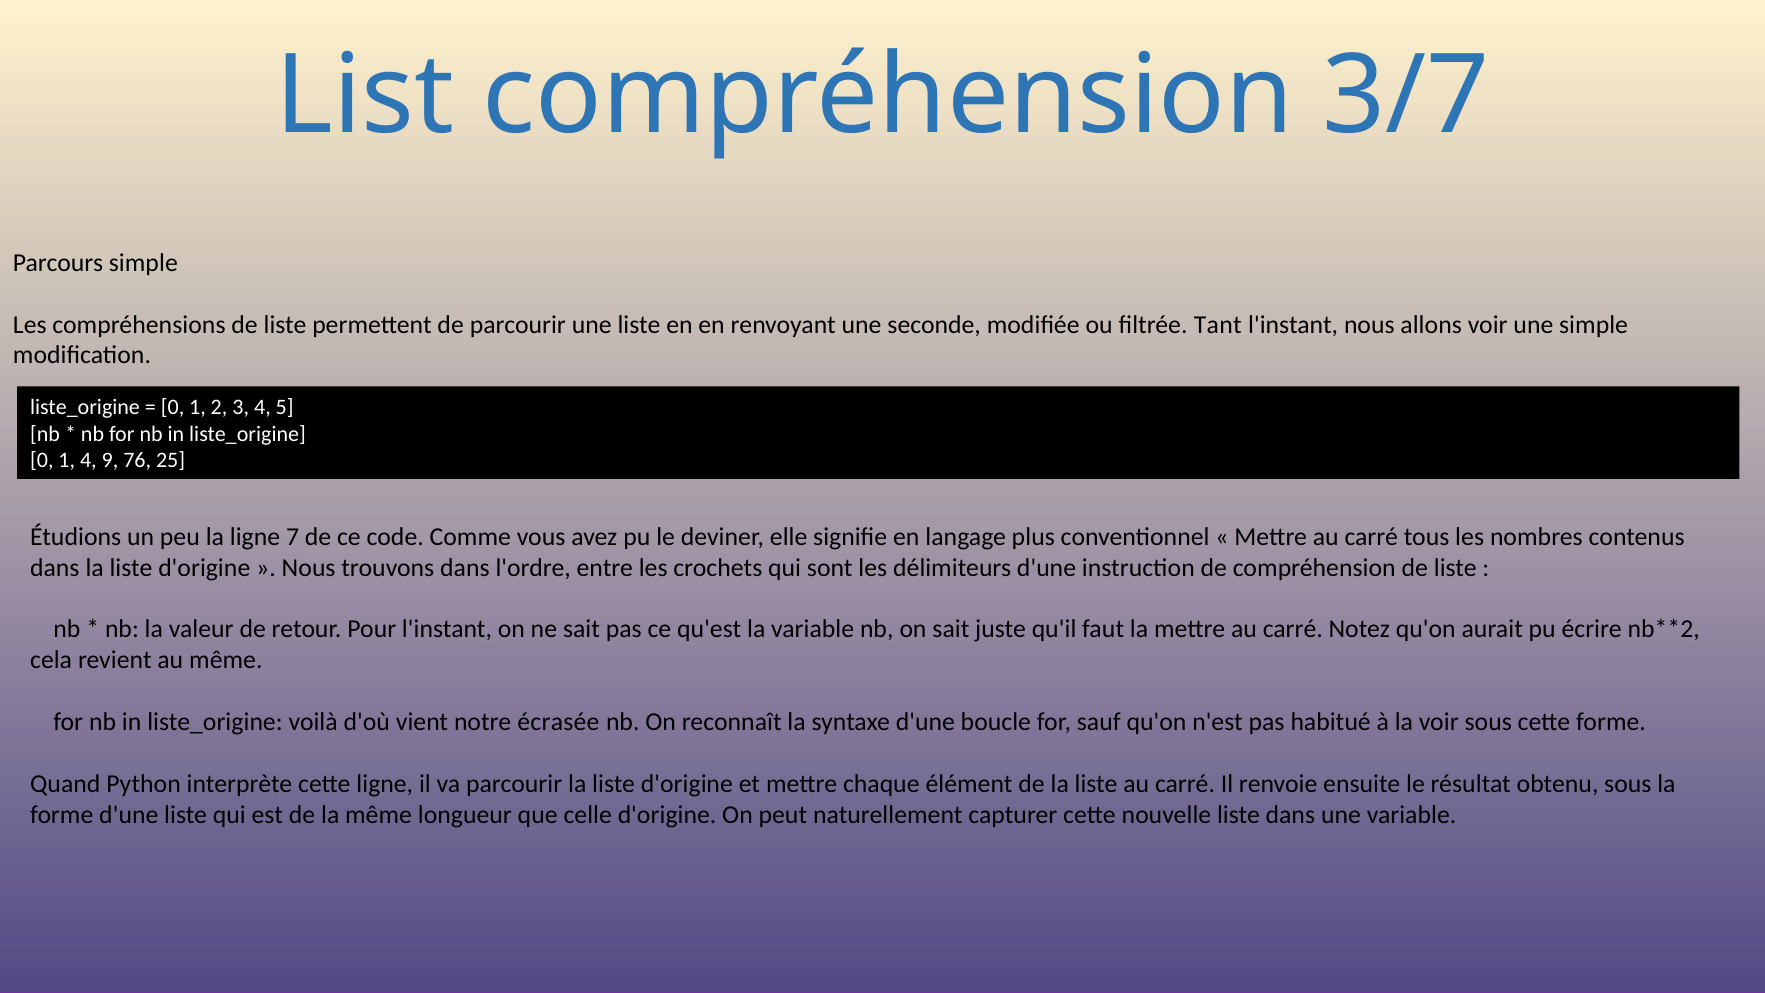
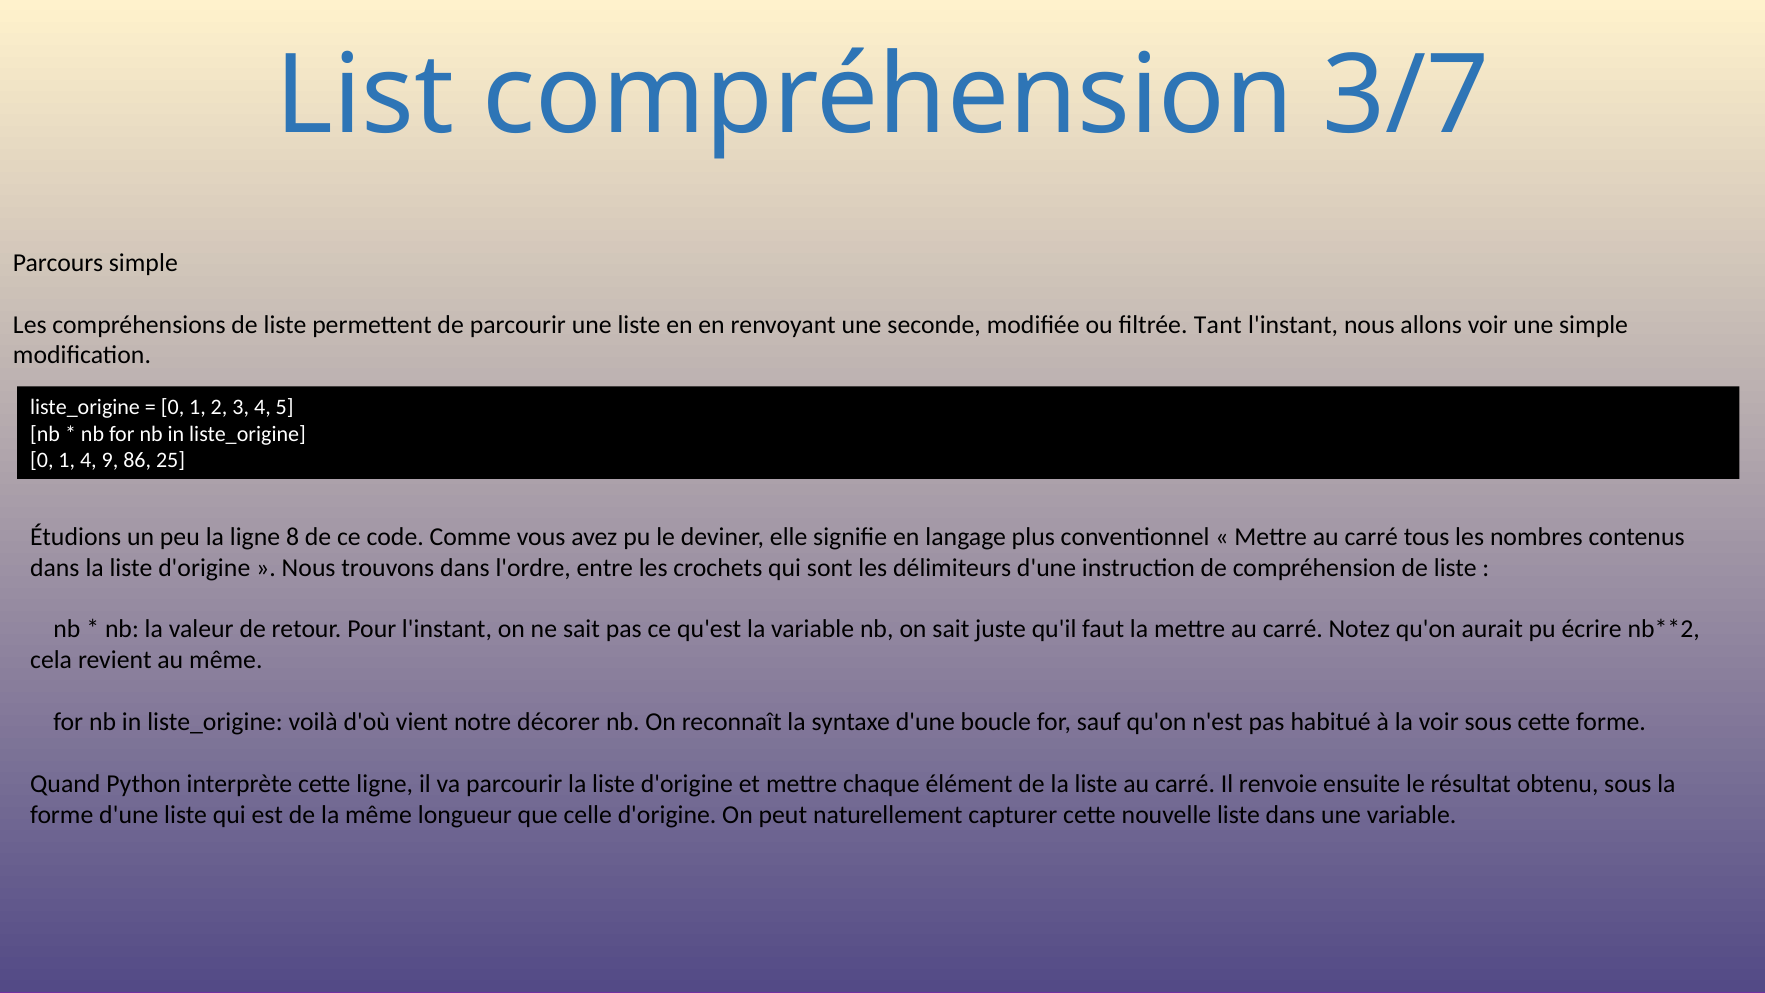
76: 76 -> 86
7: 7 -> 8
écrasée: écrasée -> décorer
